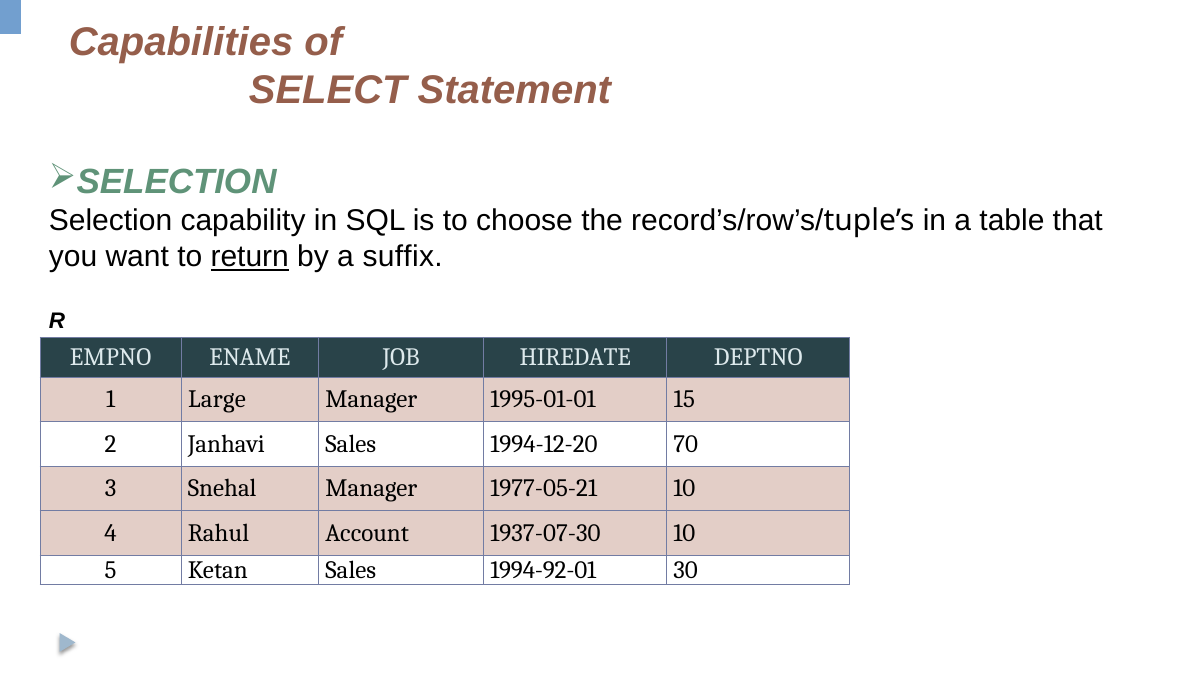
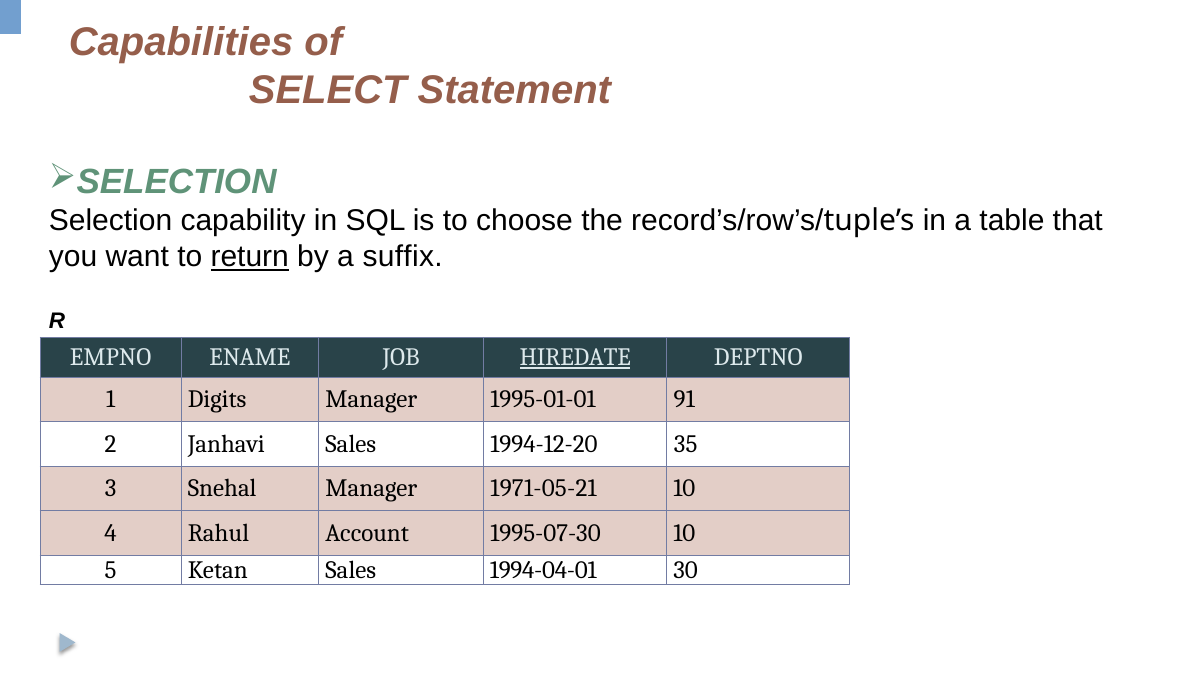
HIREDATE underline: none -> present
Large: Large -> Digits
15: 15 -> 91
70: 70 -> 35
1977-05-21: 1977-05-21 -> 1971-05-21
1937-07-30: 1937-07-30 -> 1995-07-30
1994-92-01: 1994-92-01 -> 1994-04-01
